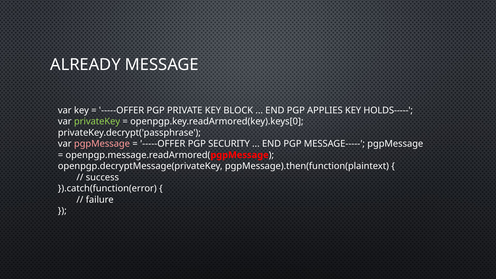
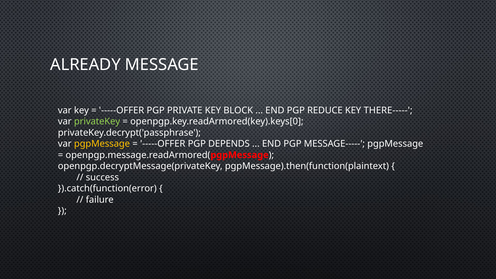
APPLIES: APPLIES -> REDUCE
HOLDS-----: HOLDS----- -> THERE-----
pgpMessage at (102, 144) colour: pink -> yellow
SECURITY: SECURITY -> DEPENDS
